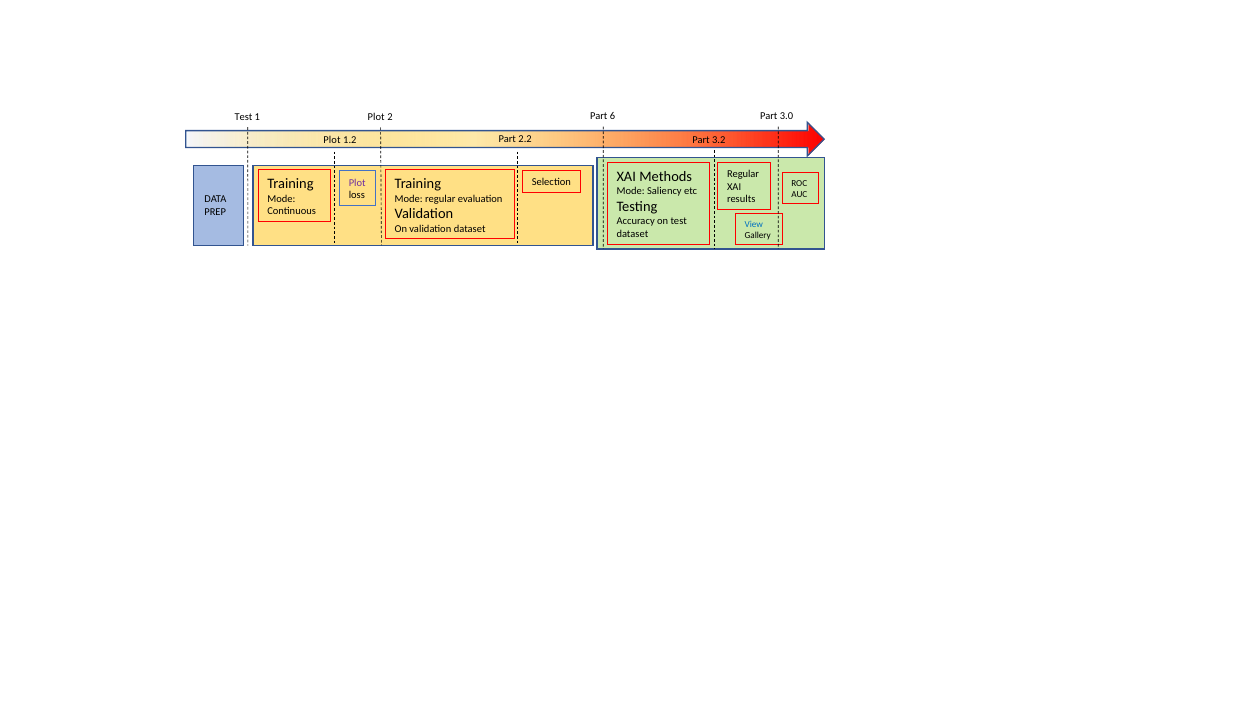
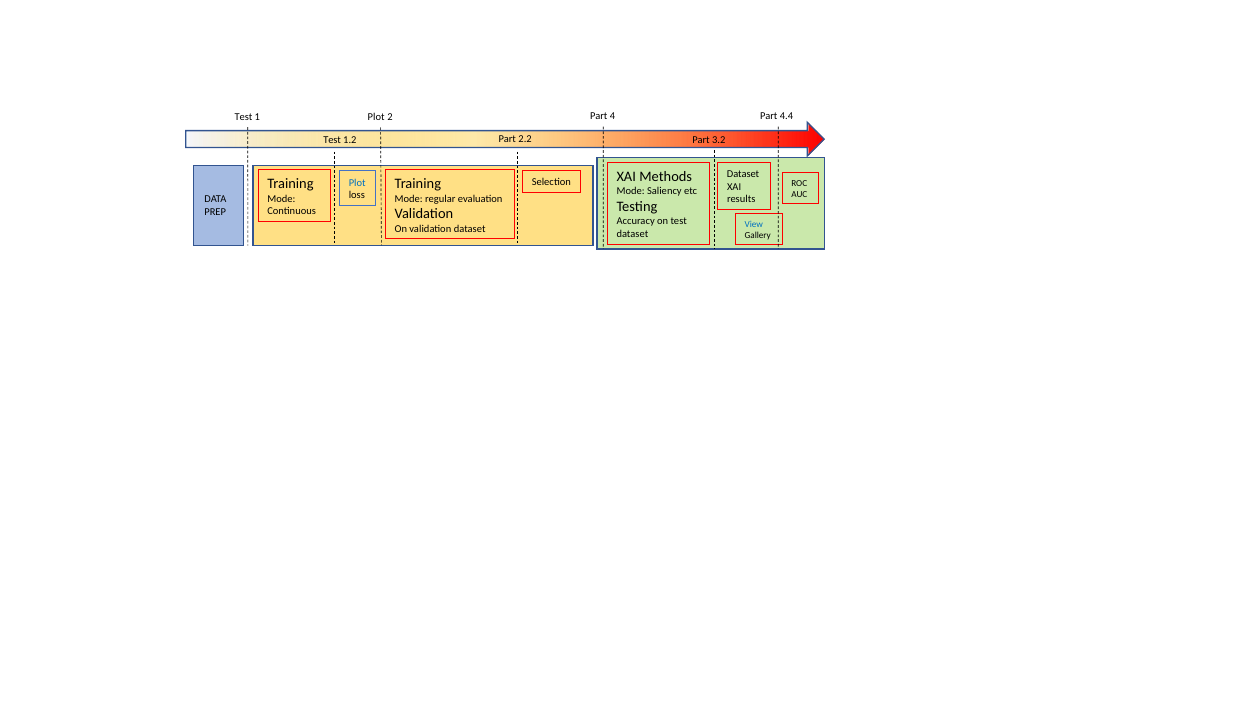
6: 6 -> 4
3.0: 3.0 -> 4.4
Plot at (332, 140): Plot -> Test
Regular at (743, 174): Regular -> Dataset
Plot at (357, 183) colour: purple -> blue
